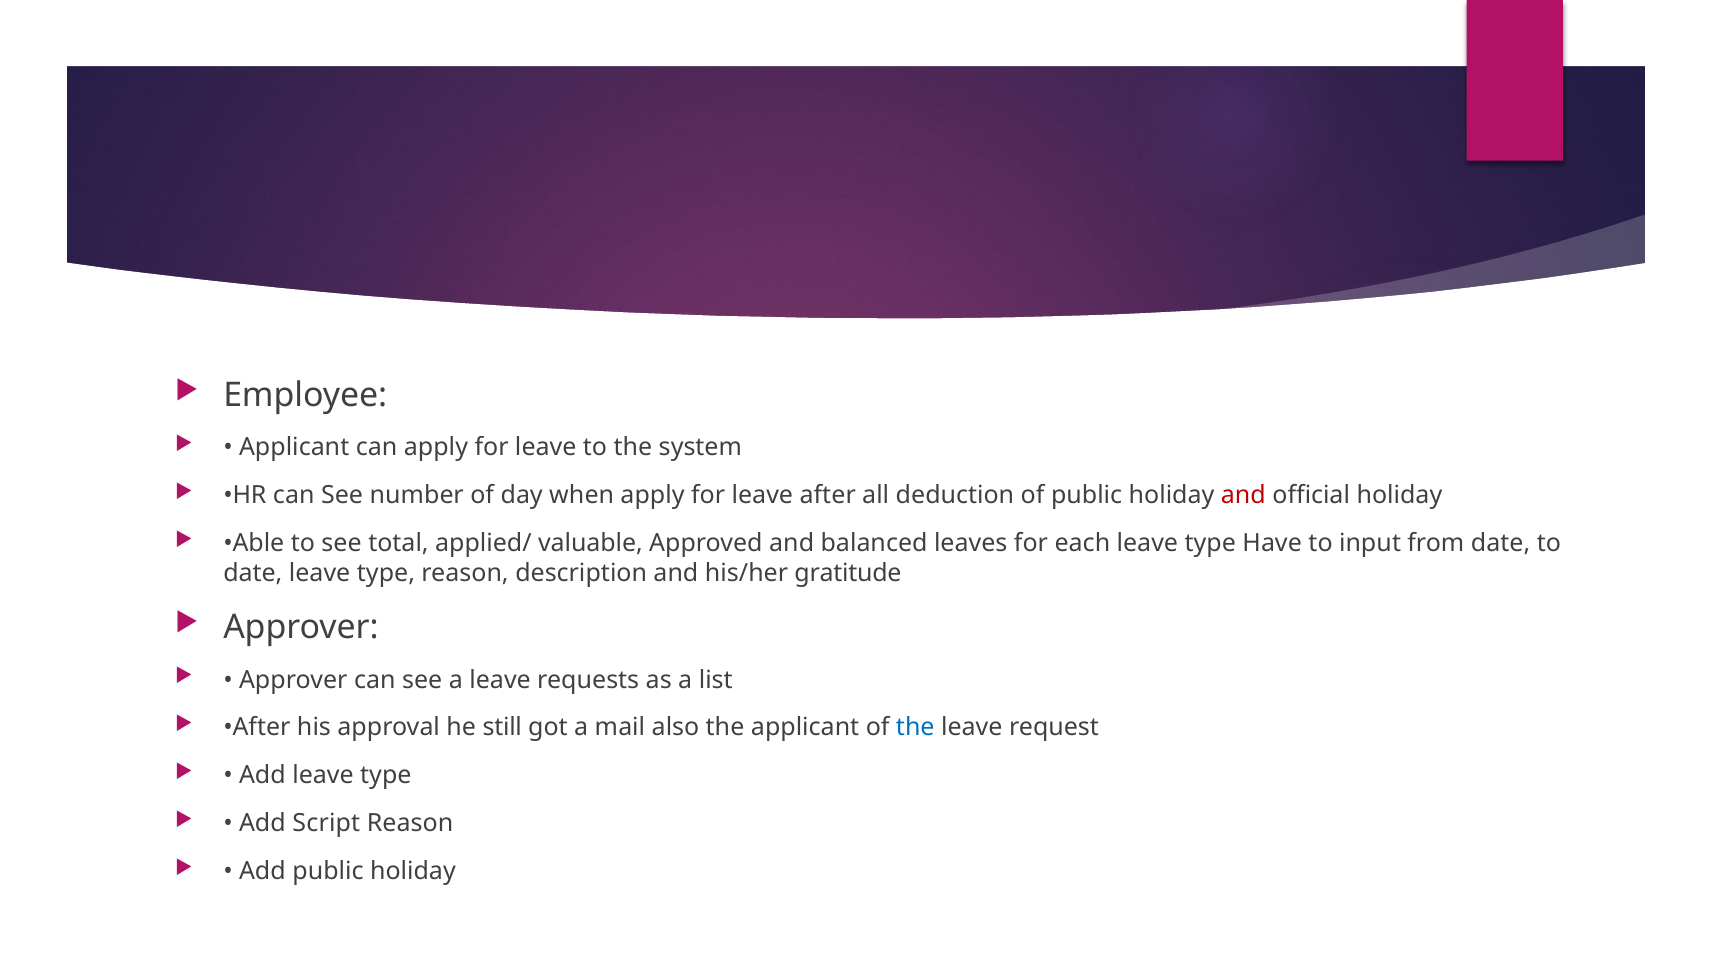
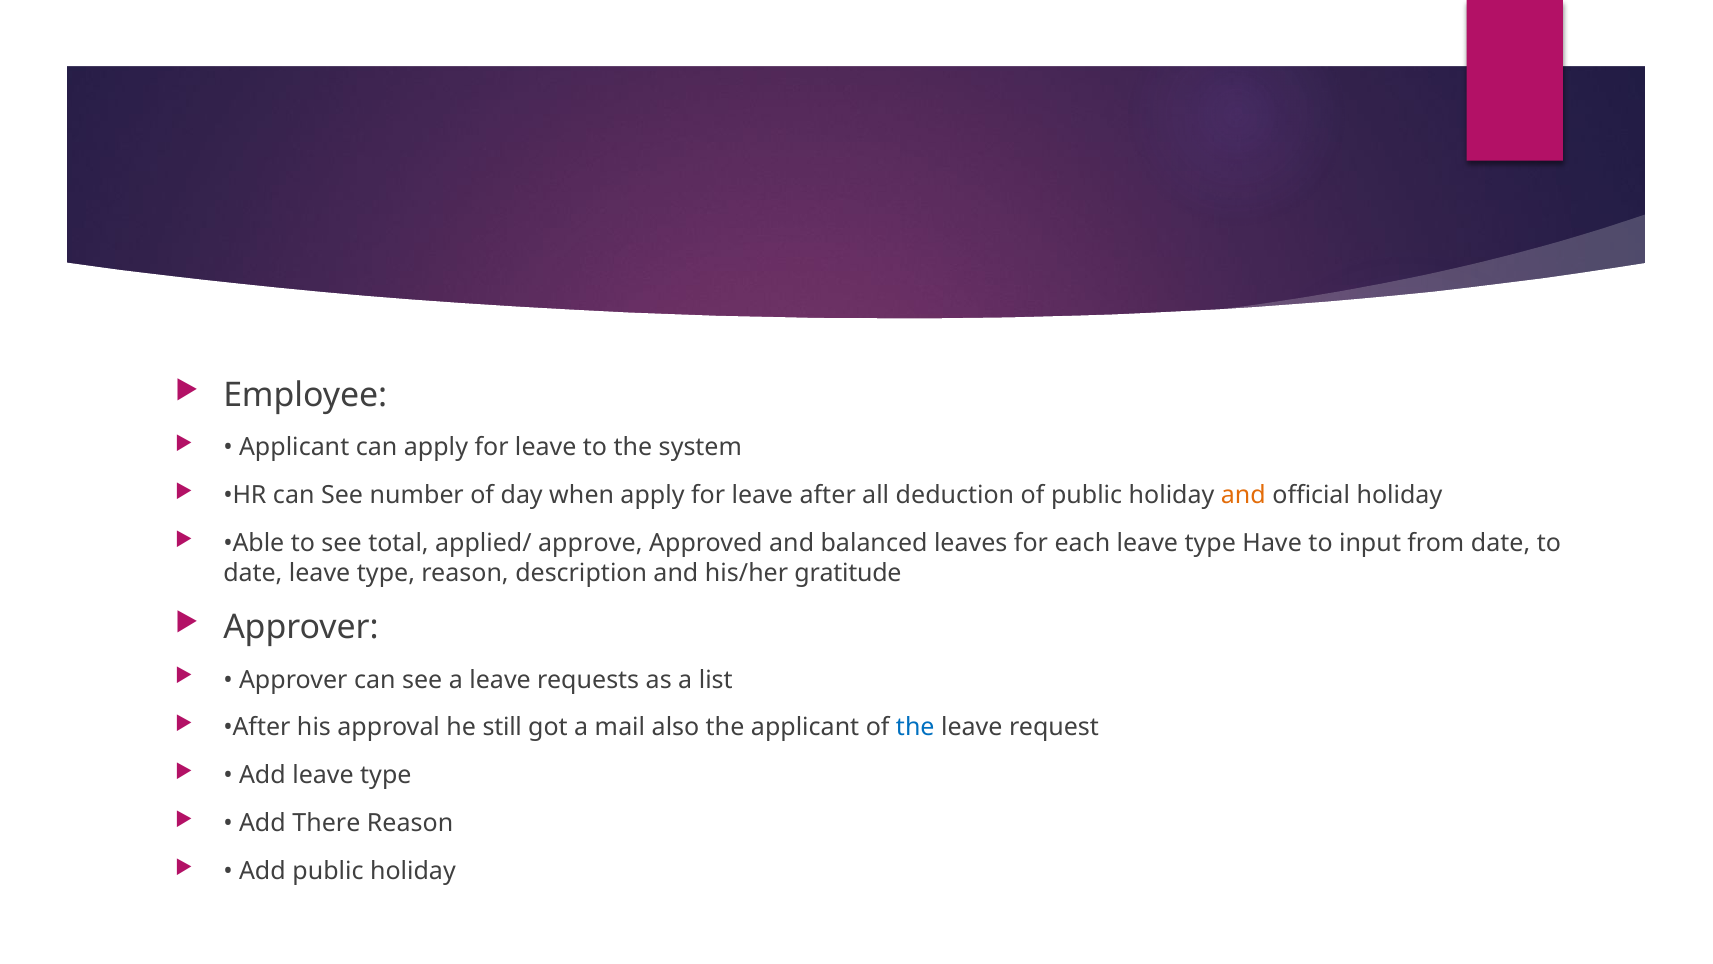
and at (1243, 495) colour: red -> orange
valuable: valuable -> approve
Script: Script -> There
